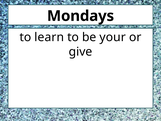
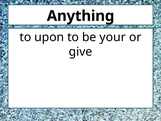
Mondays: Mondays -> Anything
learn: learn -> upon
